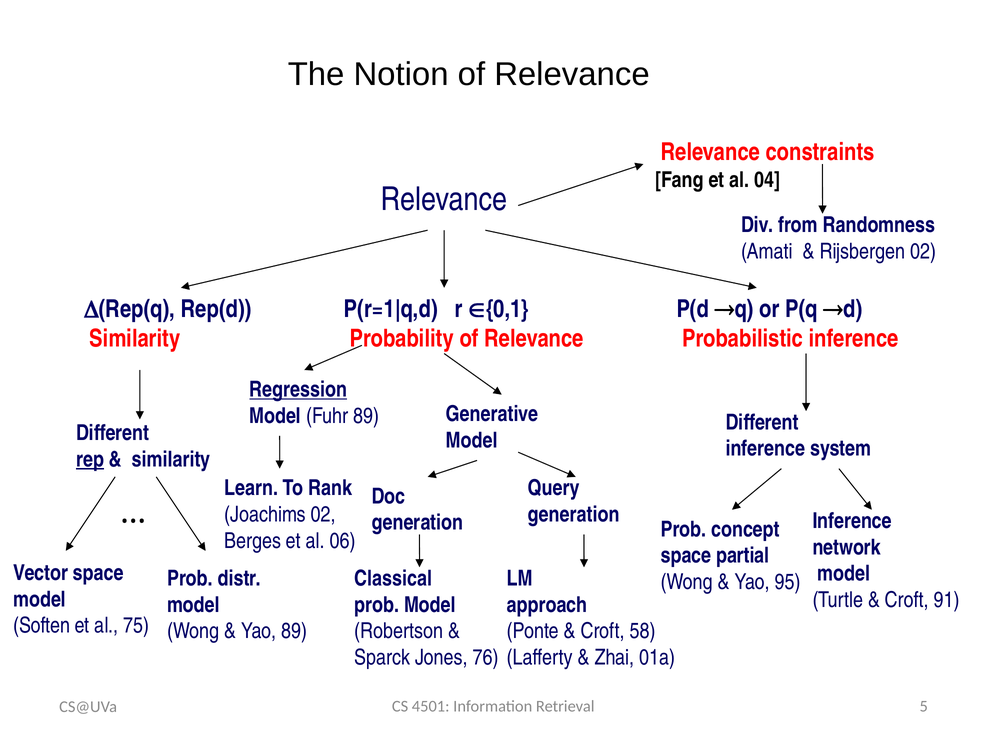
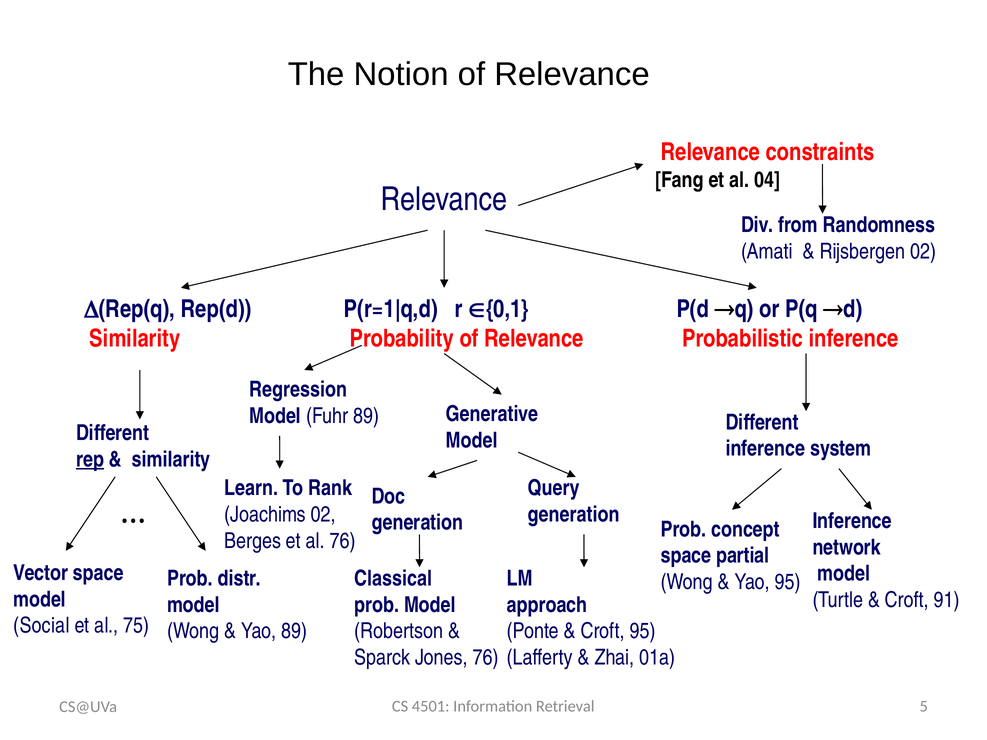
Regression underline: present -> none
al 06: 06 -> 76
Soften: Soften -> Social
Croft 58: 58 -> 95
